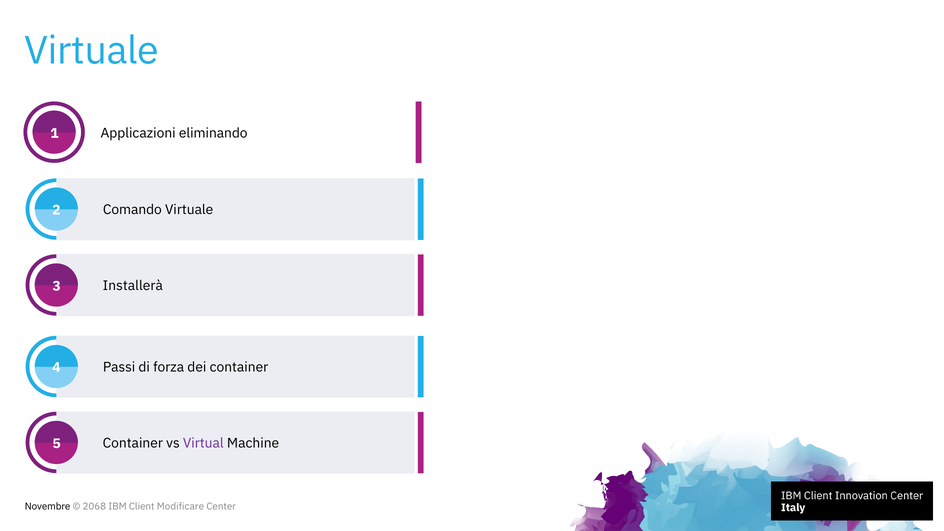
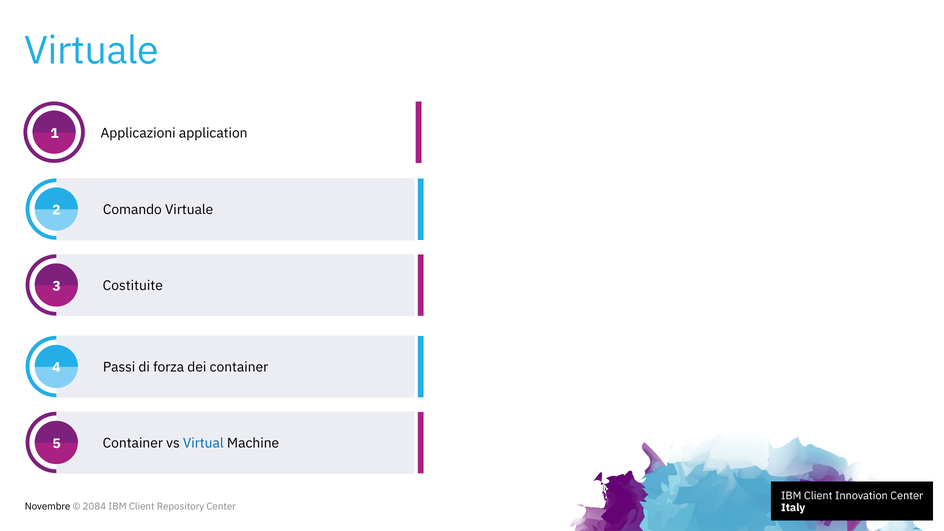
eliminando: eliminando -> application
Installerà: Installerà -> Costituite
Virtual colour: purple -> blue
2068: 2068 -> 2084
Modificare: Modificare -> Repository
